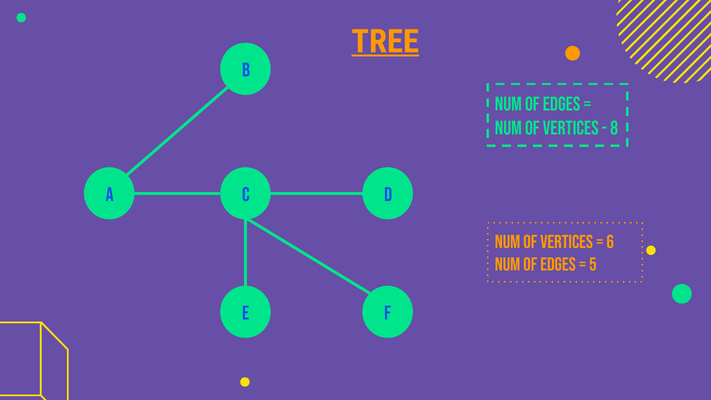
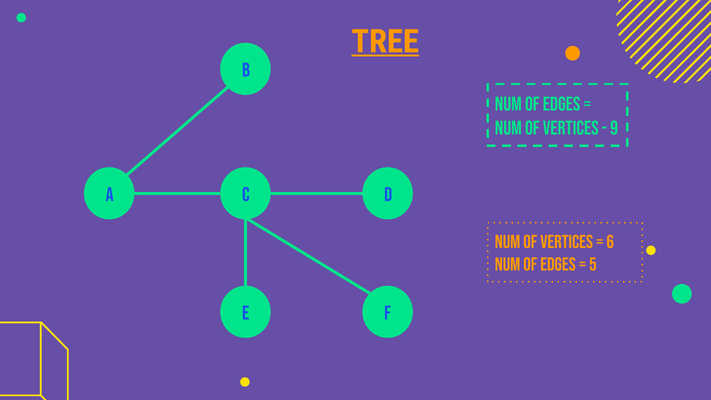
8: 8 -> 9
